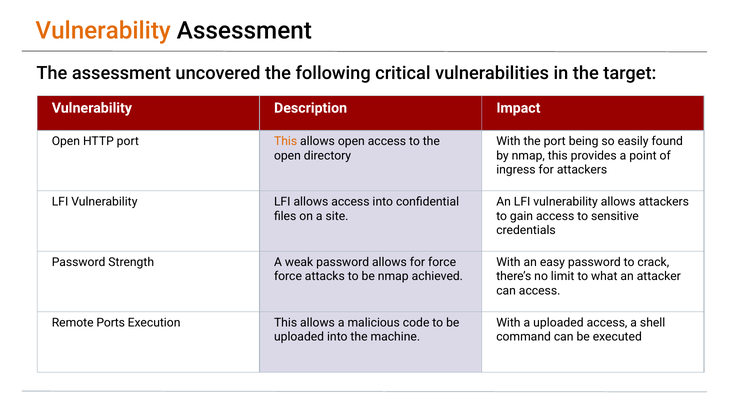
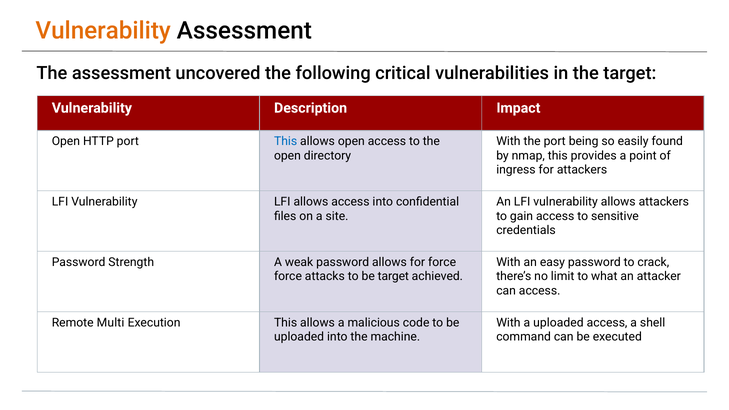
This at (286, 141) colour: orange -> blue
be nmap: nmap -> target
Ports: Ports -> Multi
